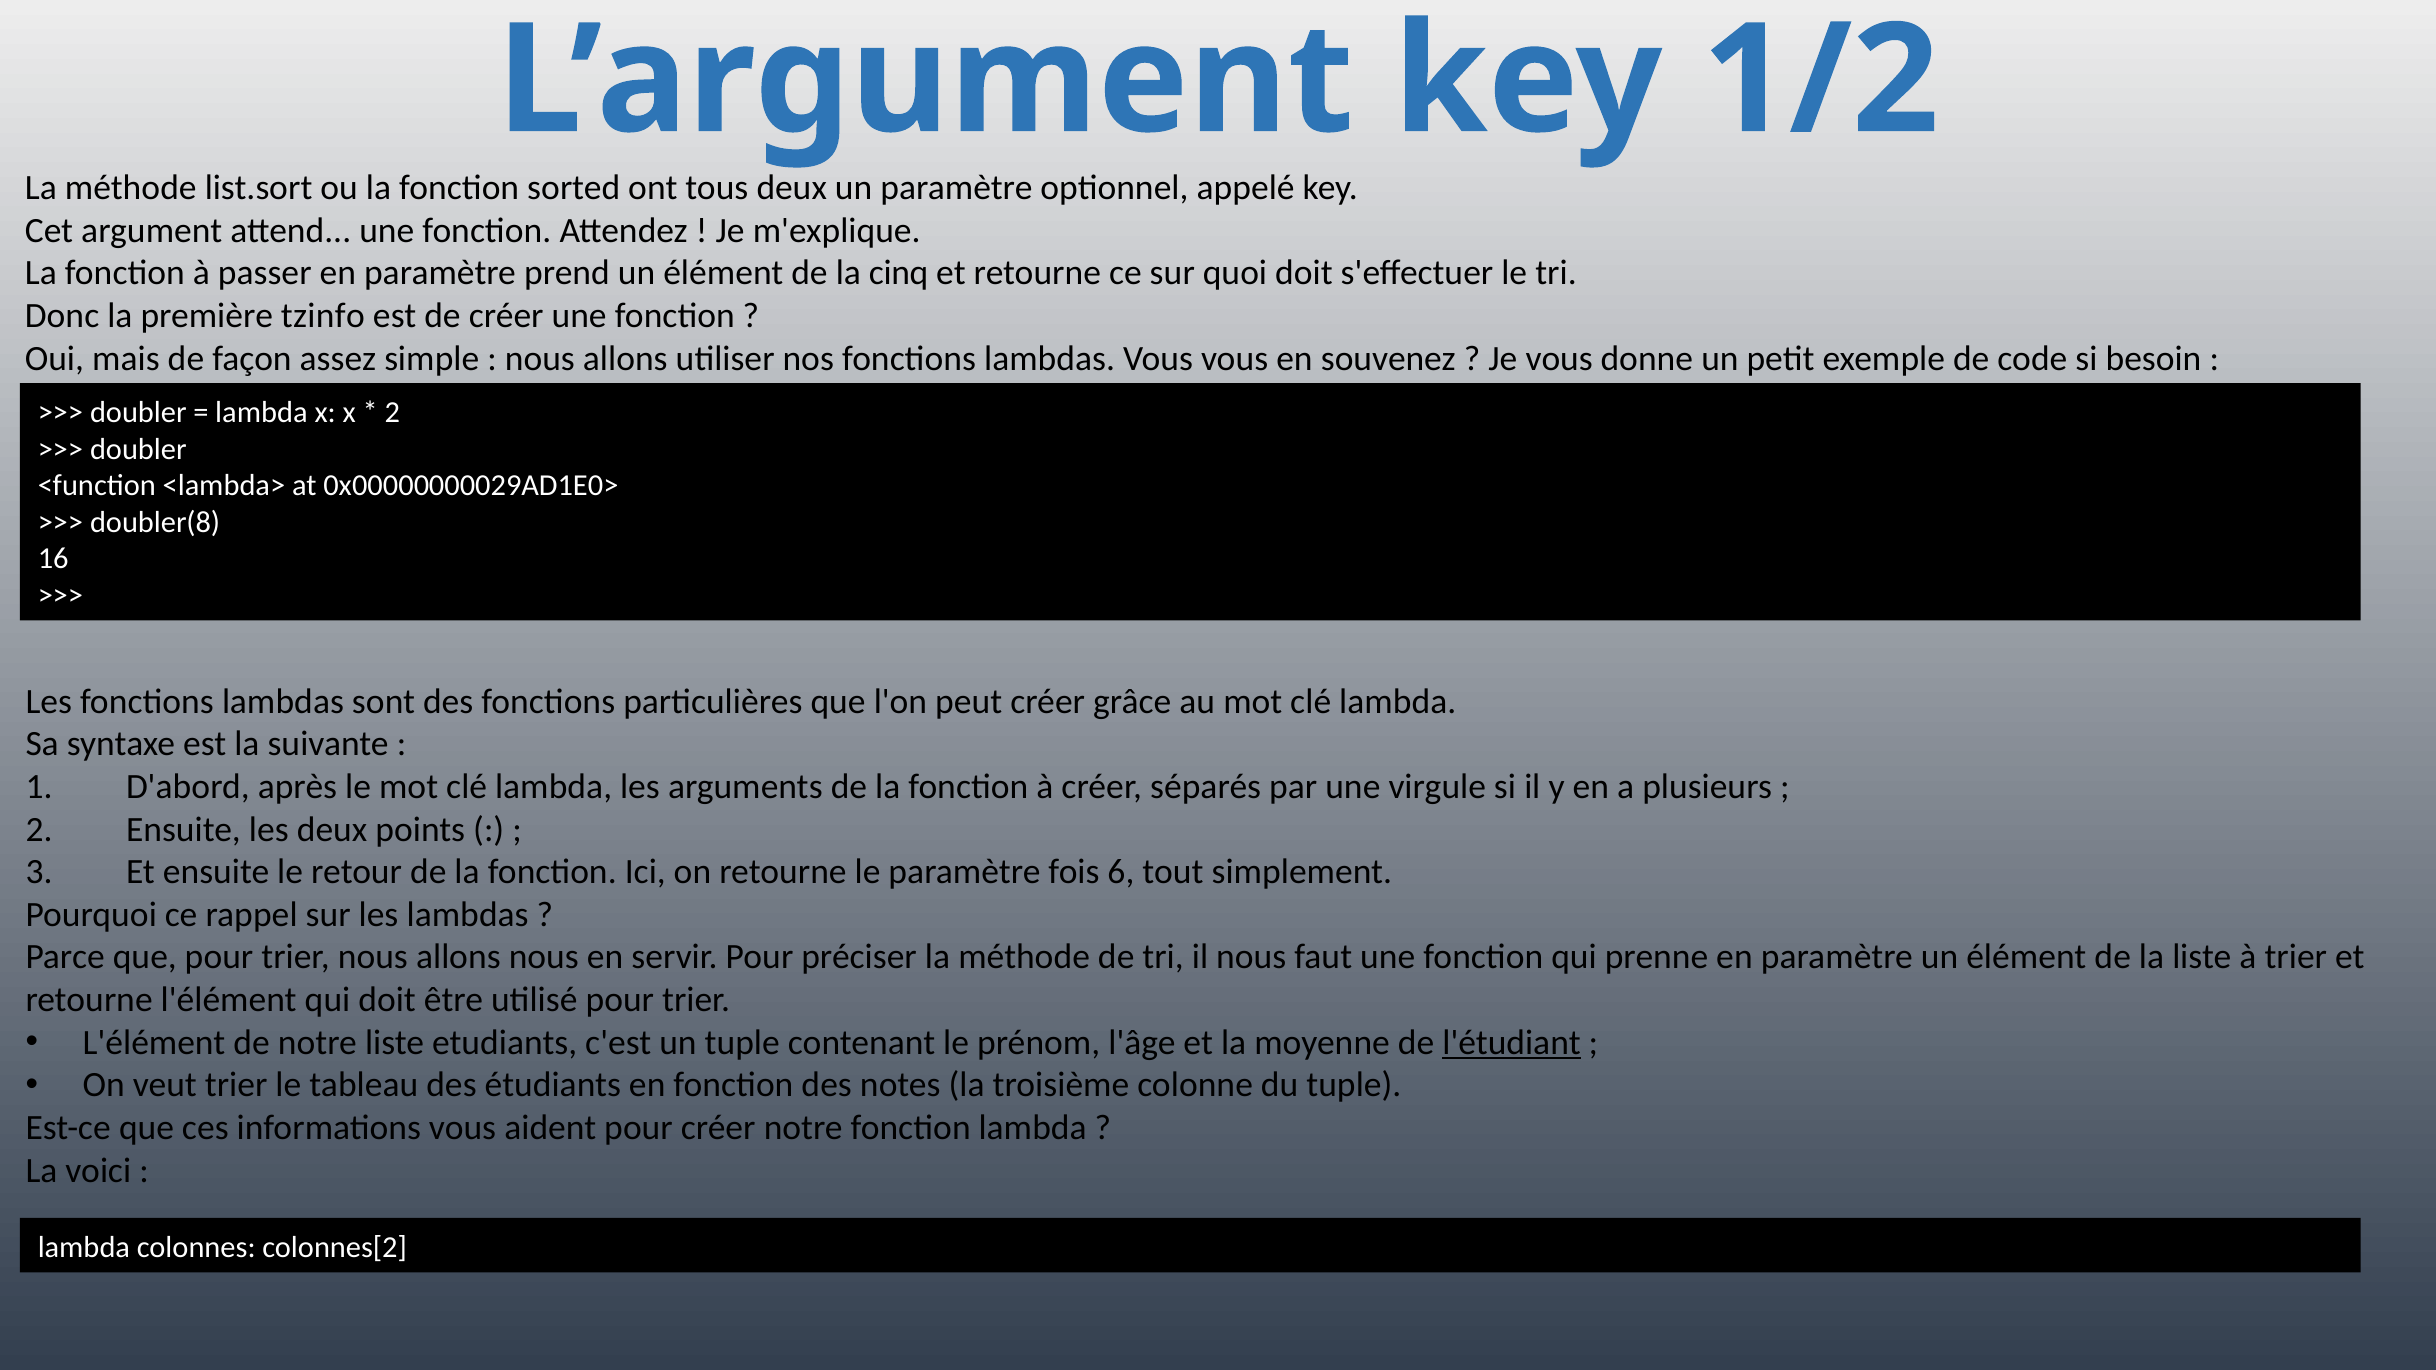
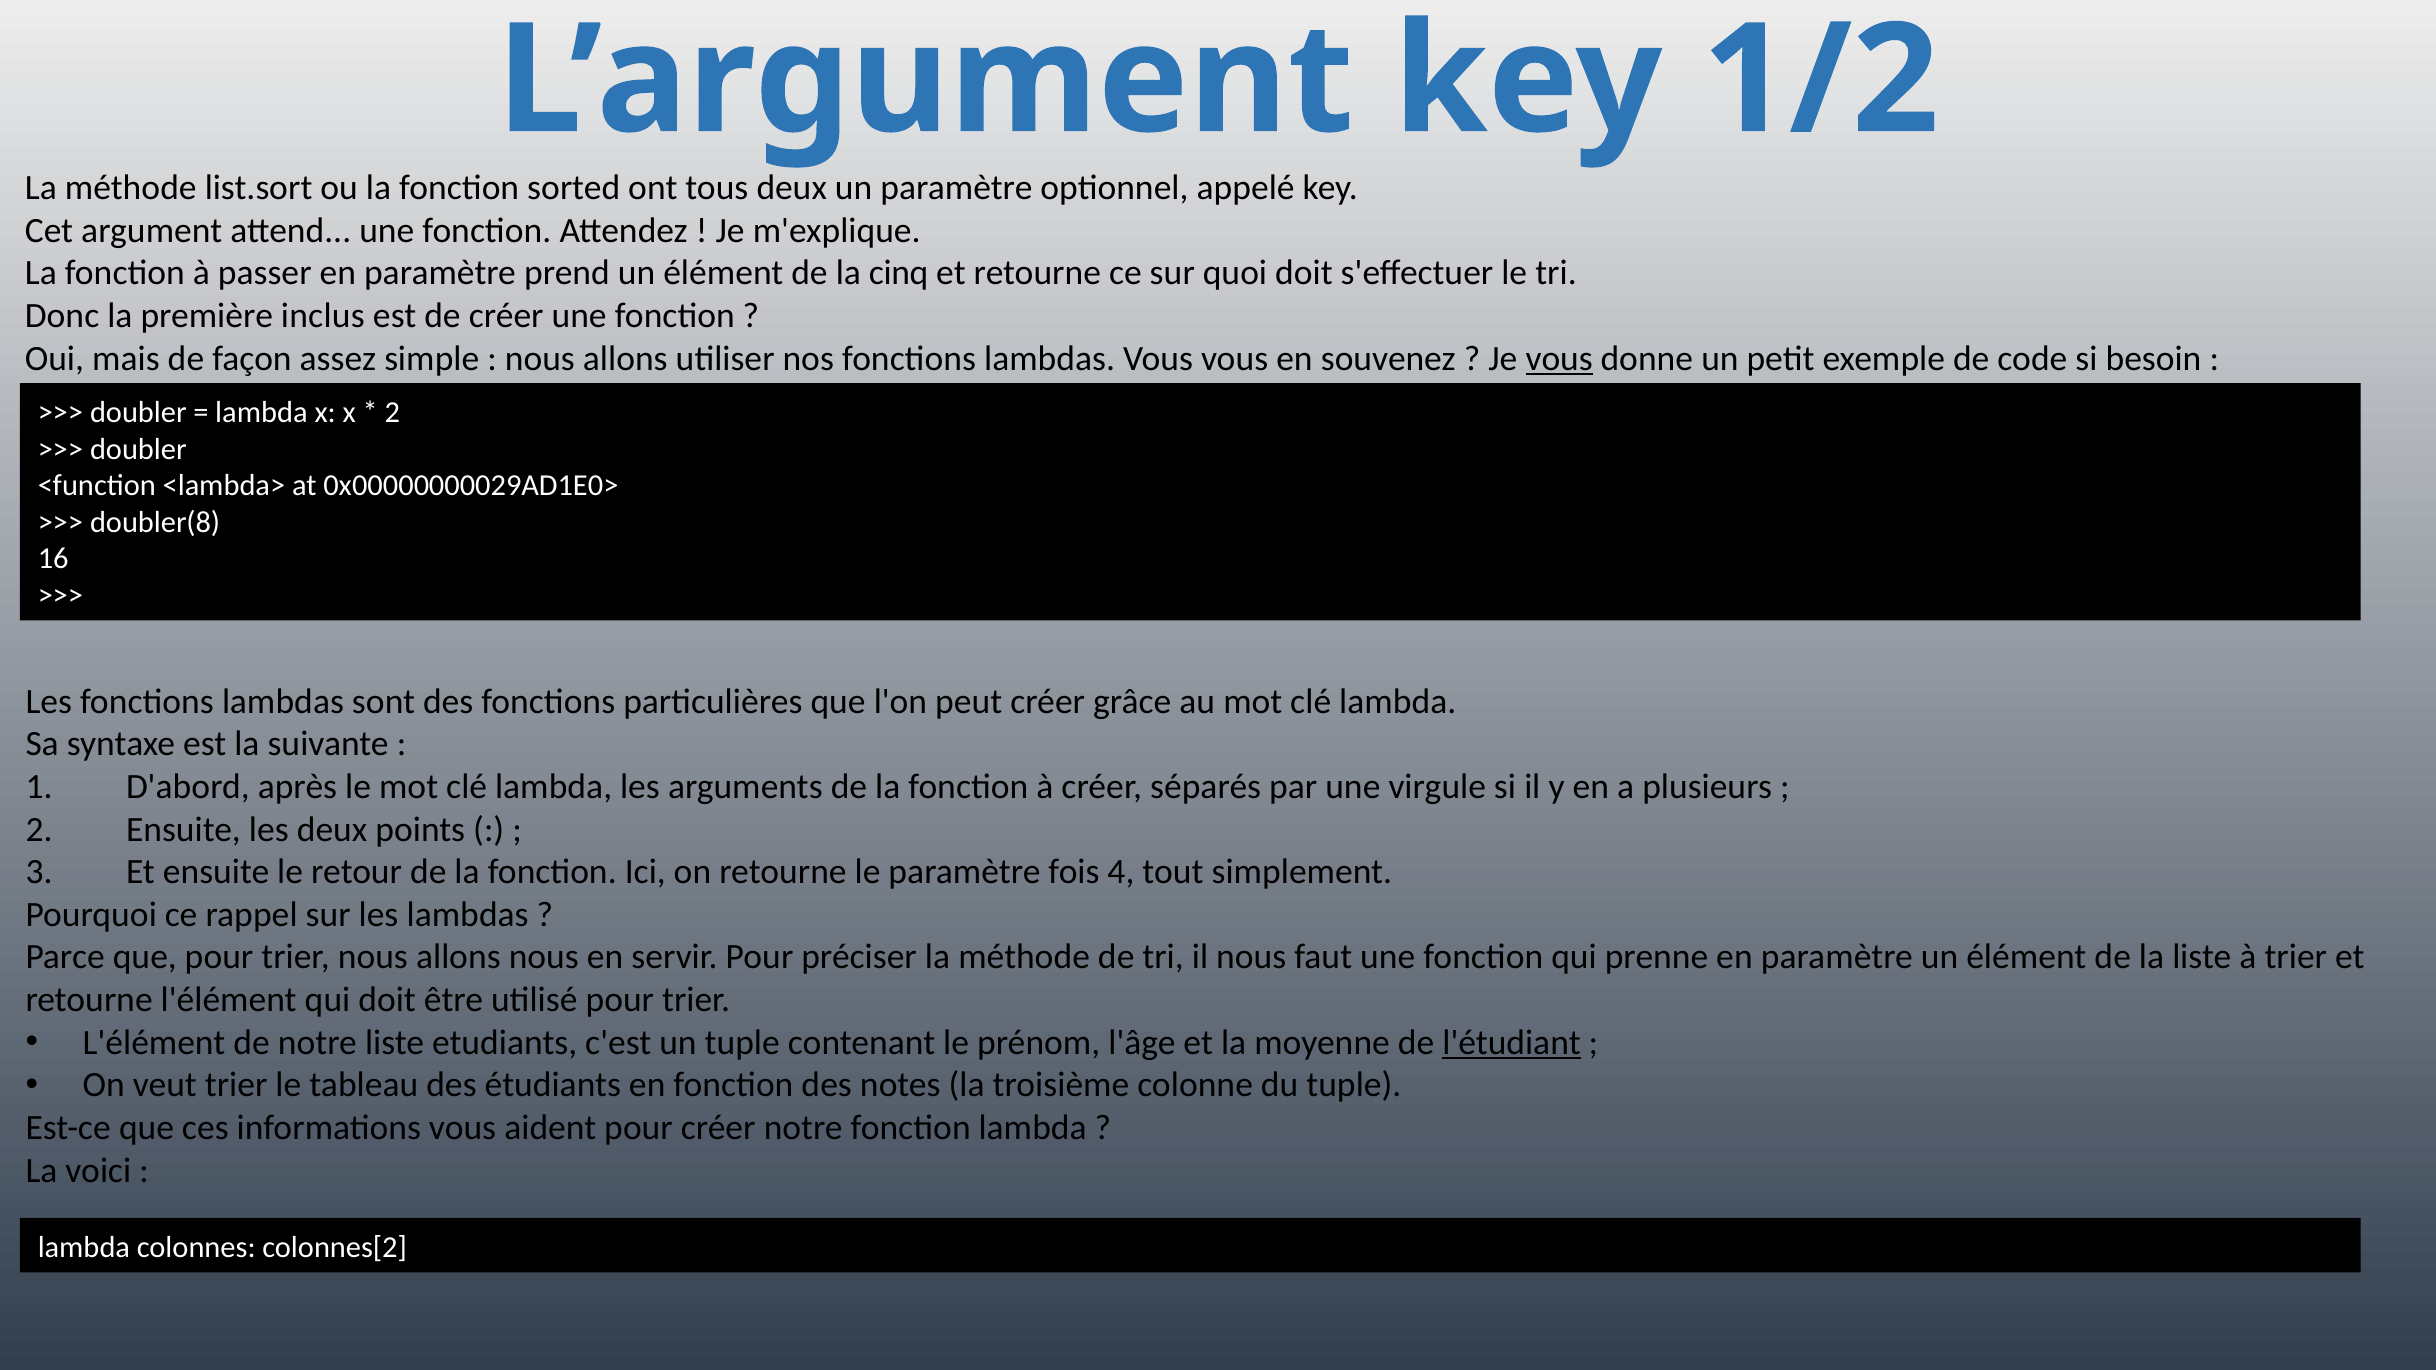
tzinfo: tzinfo -> inclus
vous at (1559, 358) underline: none -> present
6: 6 -> 4
